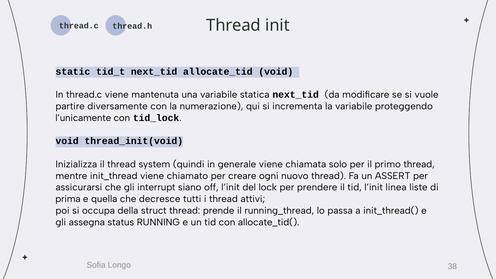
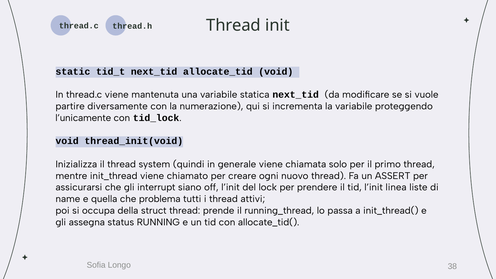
prima: prima -> name
decresce: decresce -> problema
